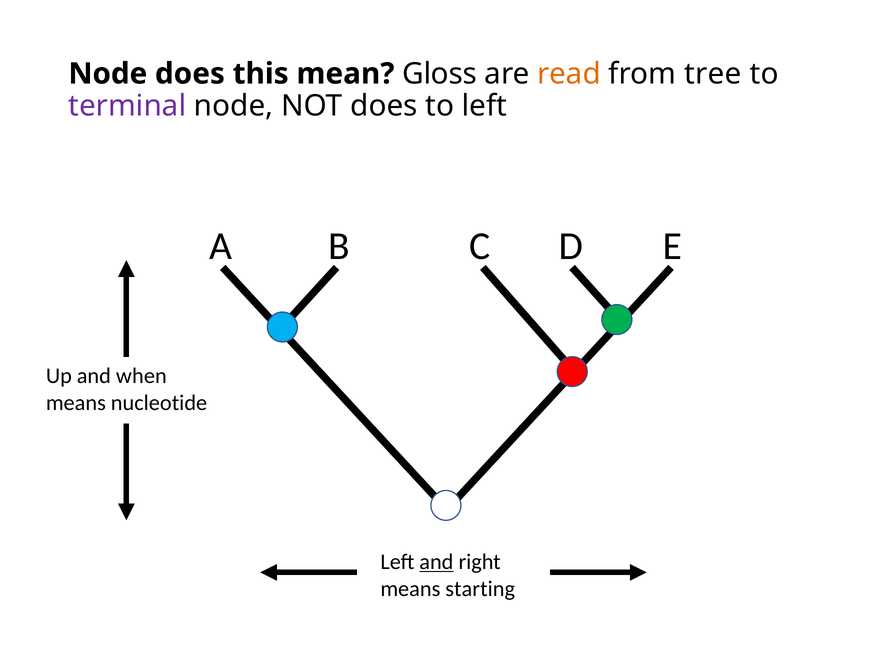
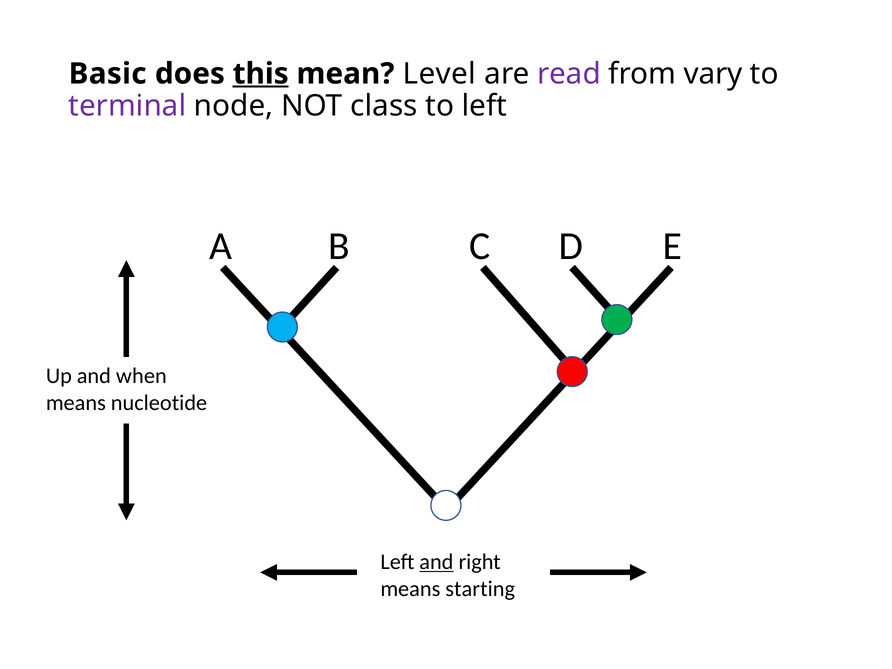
Node at (108, 74): Node -> Basic
this underline: none -> present
Gloss: Gloss -> Level
read colour: orange -> purple
tree: tree -> vary
NOT does: does -> class
